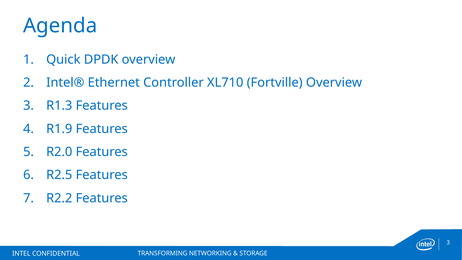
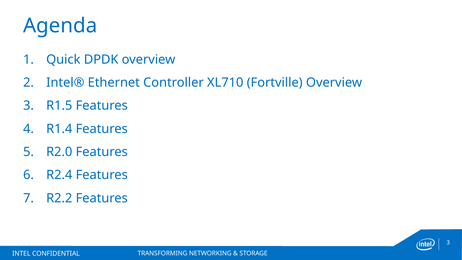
R1.3: R1.3 -> R1.5
R1.9: R1.9 -> R1.4
R2.5: R2.5 -> R2.4
